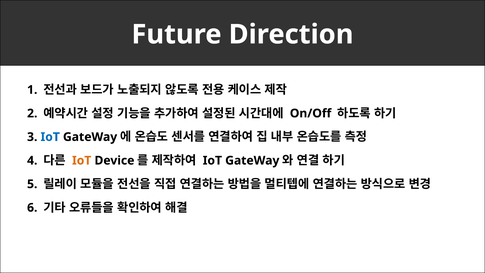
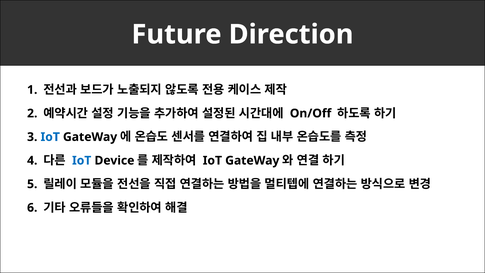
IoT at (82, 160) colour: orange -> blue
